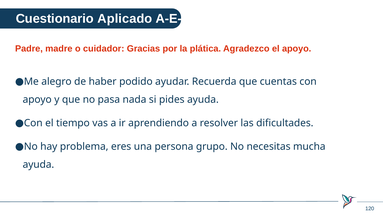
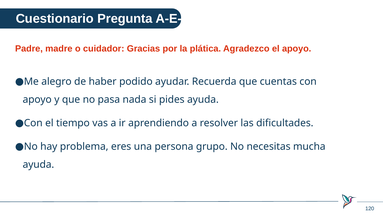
Aplicado: Aplicado -> Pregunta
